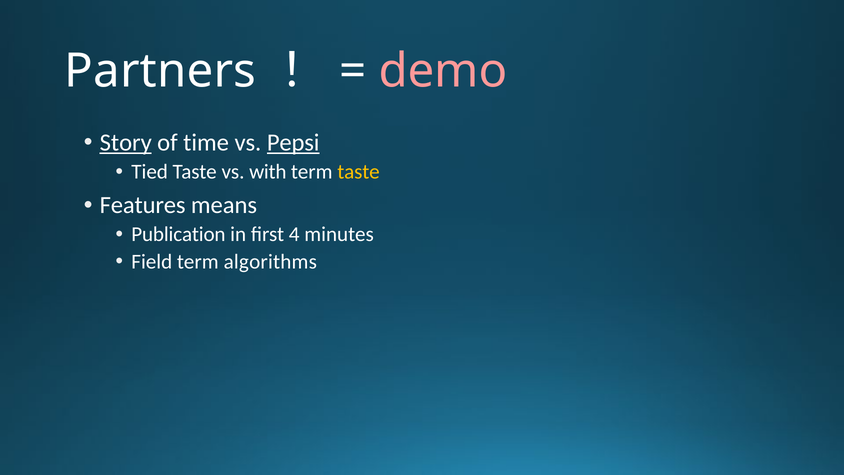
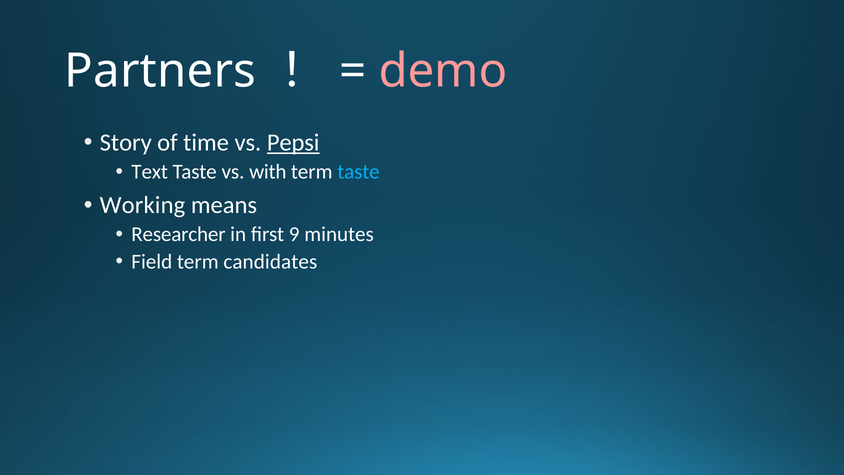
Story underline: present -> none
Tied: Tied -> Text
taste at (358, 172) colour: yellow -> light blue
Features: Features -> Working
Publication: Publication -> Researcher
4: 4 -> 9
algorithms: algorithms -> candidates
